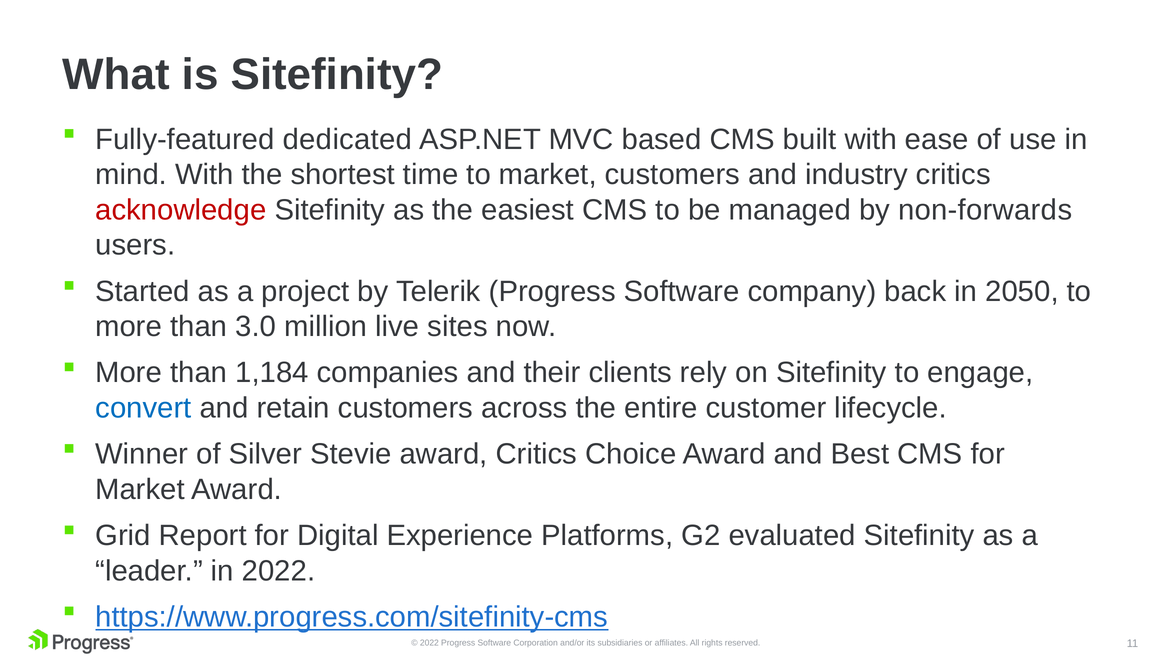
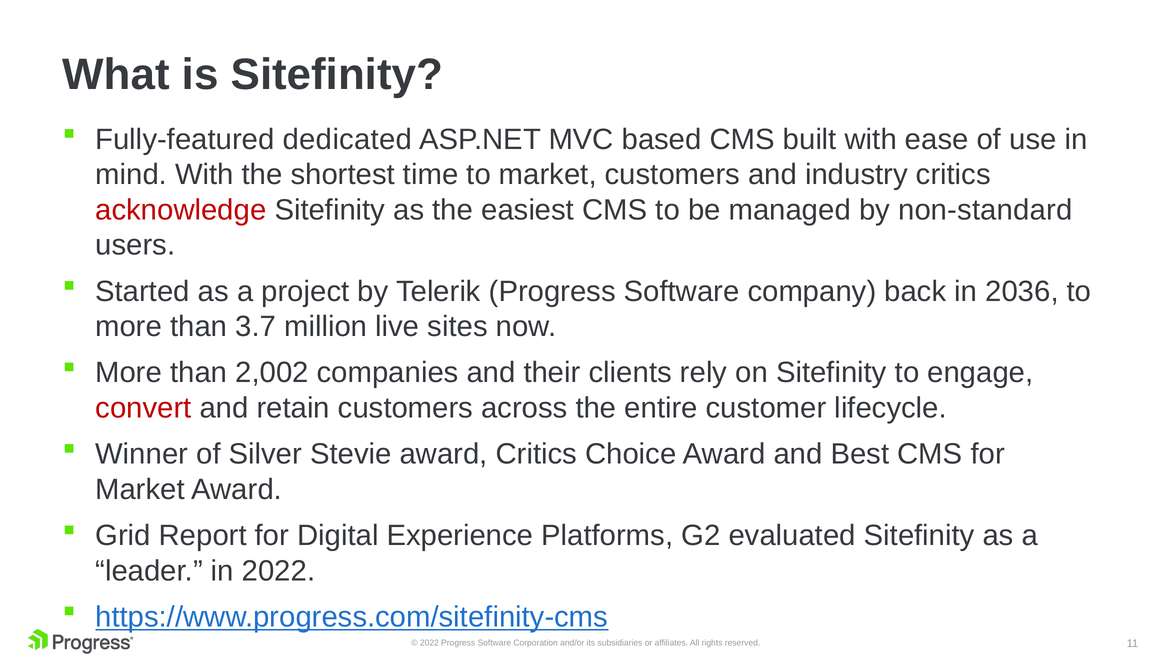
non-forwards: non-forwards -> non-standard
2050: 2050 -> 2036
3.0: 3.0 -> 3.7
1,184: 1,184 -> 2,002
convert colour: blue -> red
